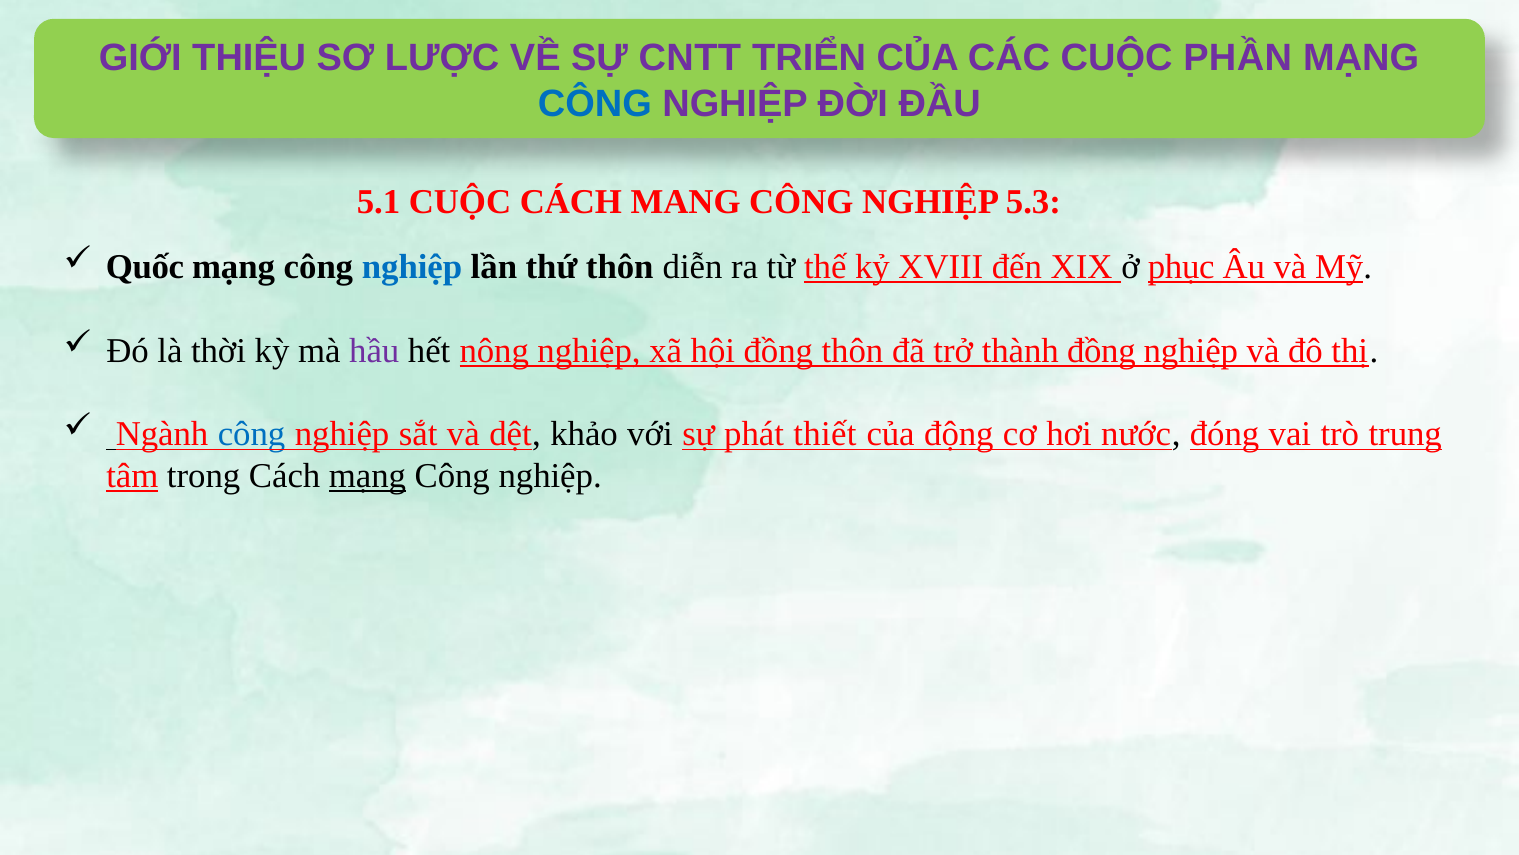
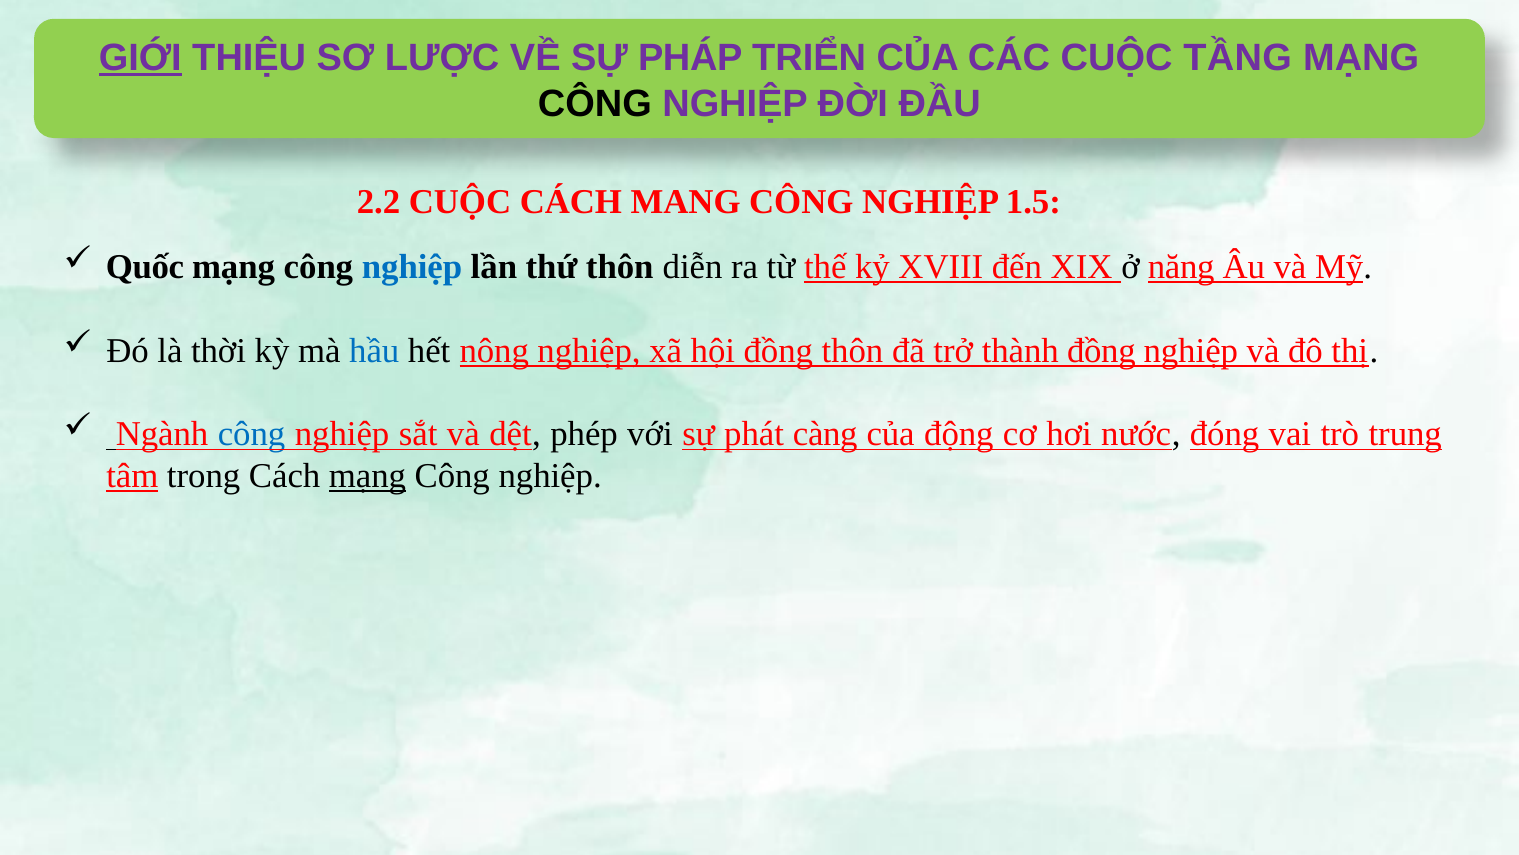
GIỚI underline: none -> present
CNTT: CNTT -> PHÁP
PHẦN: PHẦN -> TẦNG
CÔNG at (595, 104) colour: blue -> black
5.1: 5.1 -> 2.2
5.3: 5.3 -> 1.5
phục: phục -> năng
hầu colour: purple -> blue
khảo: khảo -> phép
thiết: thiết -> càng
